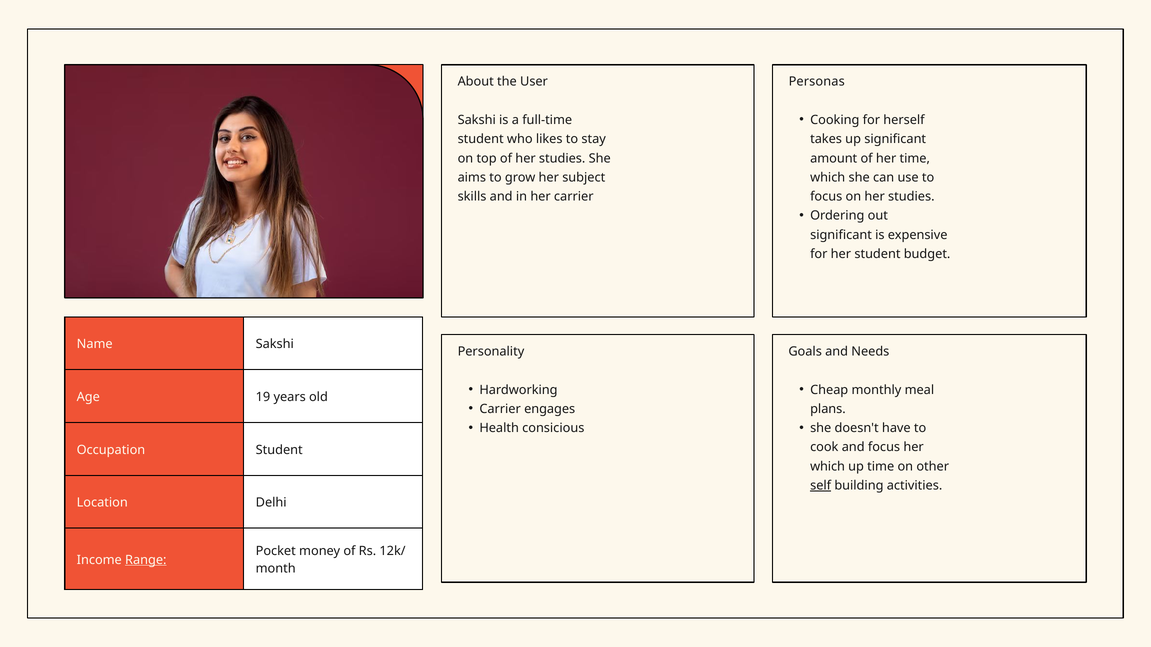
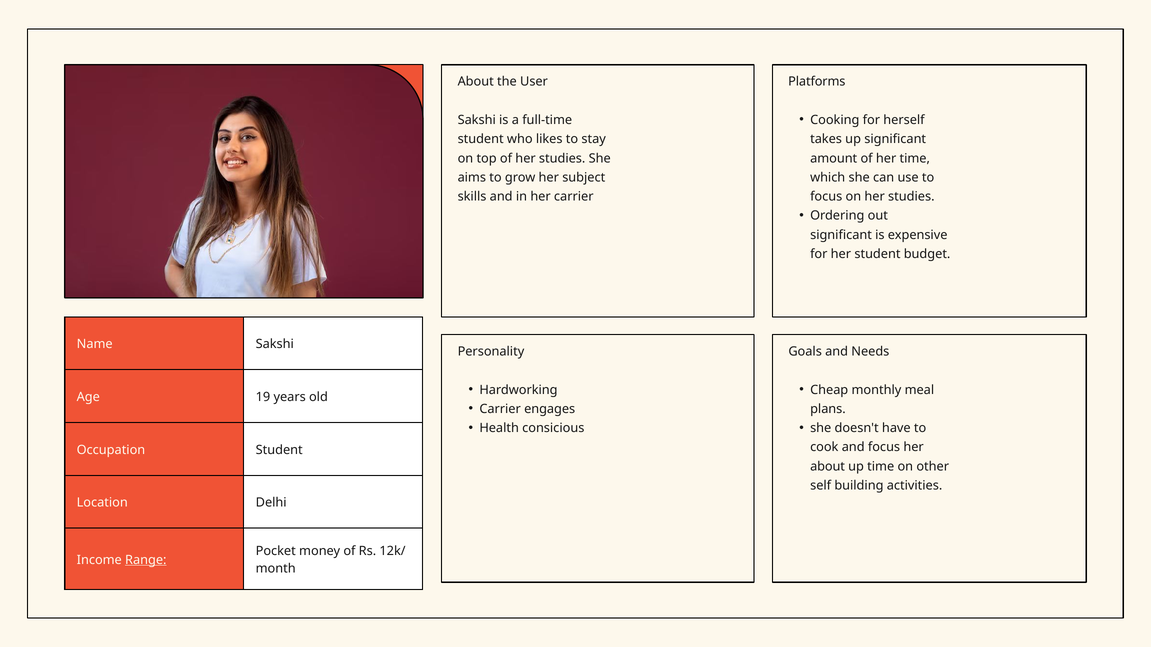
Personas: Personas -> Platforms
which at (828, 467): which -> about
self underline: present -> none
